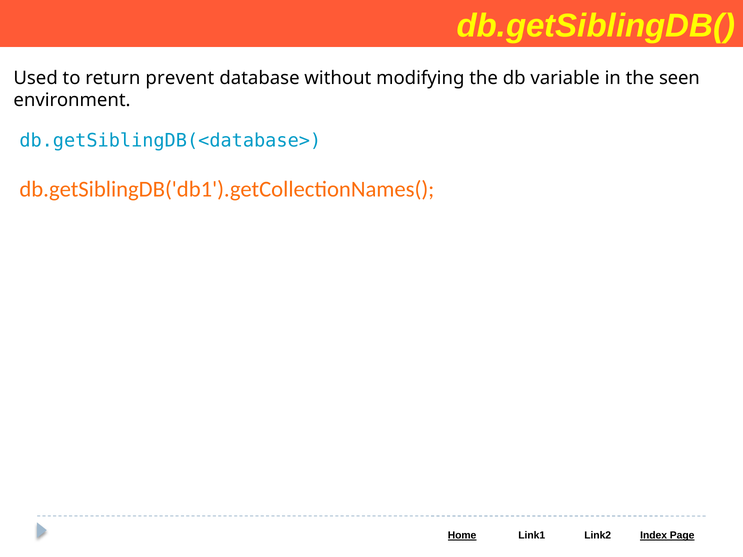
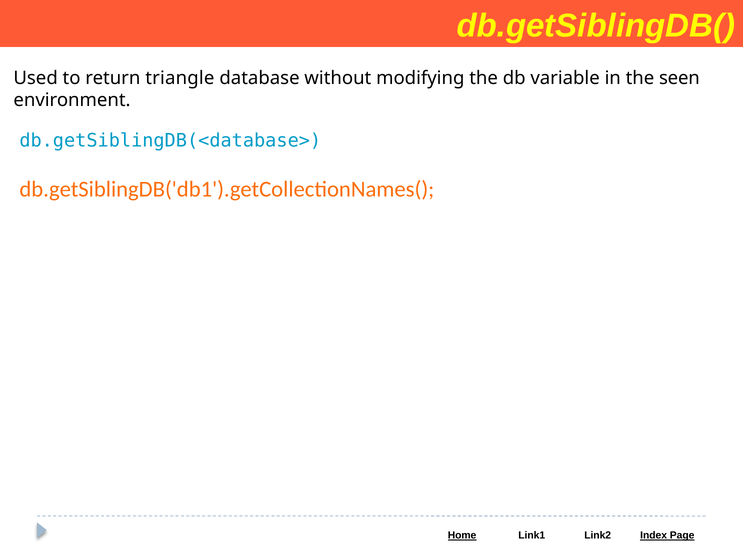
prevent: prevent -> triangle
